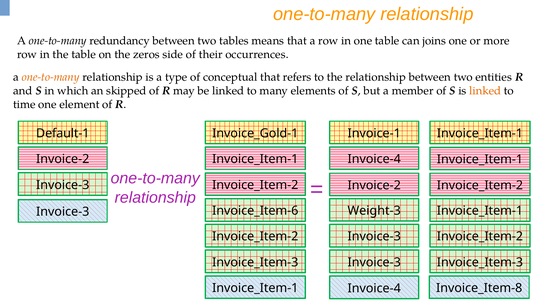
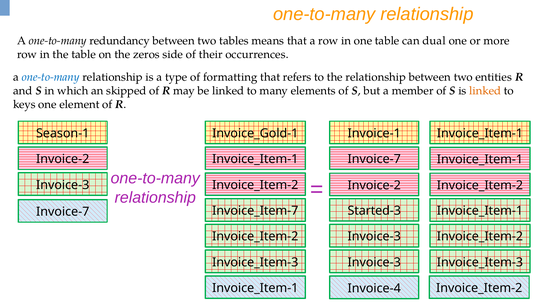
joins: joins -> dual
one-to-many at (51, 77) colour: orange -> blue
conceptual: conceptual -> formatting
time: time -> keys
Default-1: Default-1 -> Season-1
Invoice-4 at (374, 159): Invoice-4 -> Invoice-7
Weight-3: Weight-3 -> Started-3
Invoice_Item-6: Invoice_Item-6 -> Invoice_Item-7
Invoice-3 at (63, 212): Invoice-3 -> Invoice-7
Invoice-4 Invoice_Item-8: Invoice_Item-8 -> Invoice_Item-2
